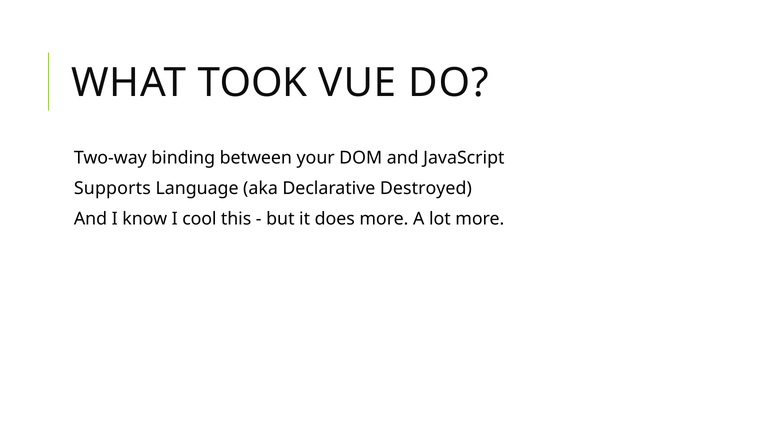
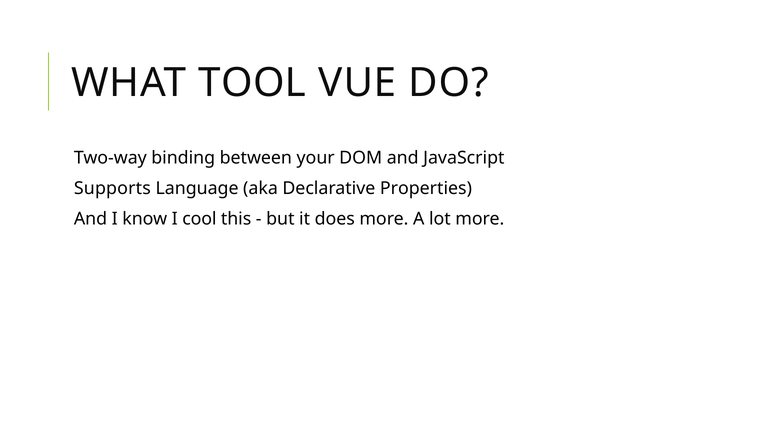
TOOK: TOOK -> TOOL
Destroyed: Destroyed -> Properties
